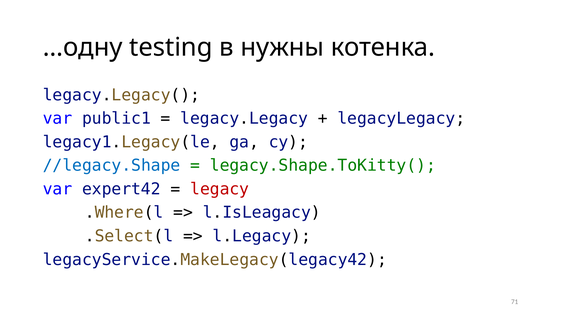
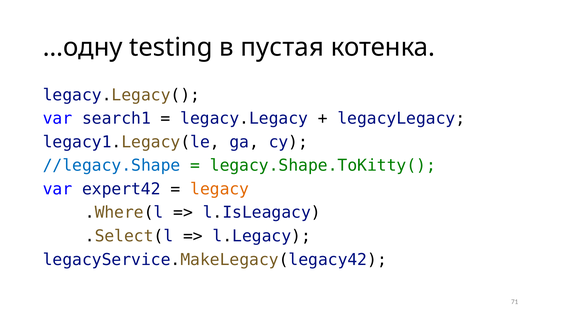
нужны: нужны -> пустая
public1: public1 -> search1
legacy colour: red -> orange
